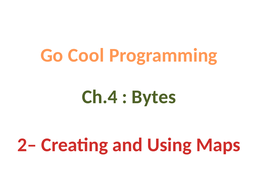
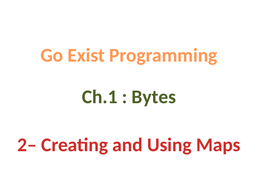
Cool: Cool -> Exist
Ch.4: Ch.4 -> Ch.1
